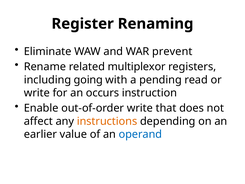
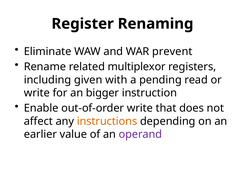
going: going -> given
occurs: occurs -> bigger
operand colour: blue -> purple
